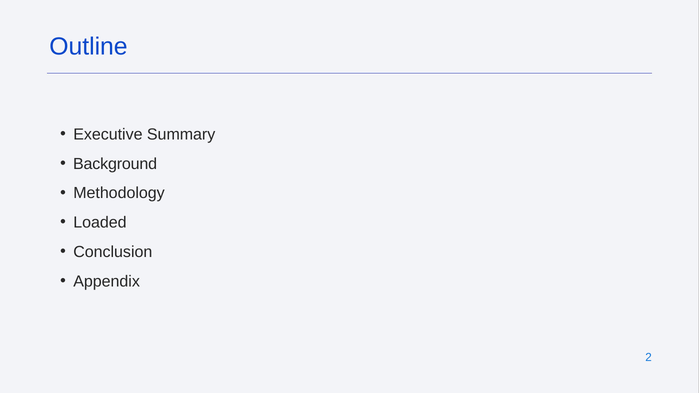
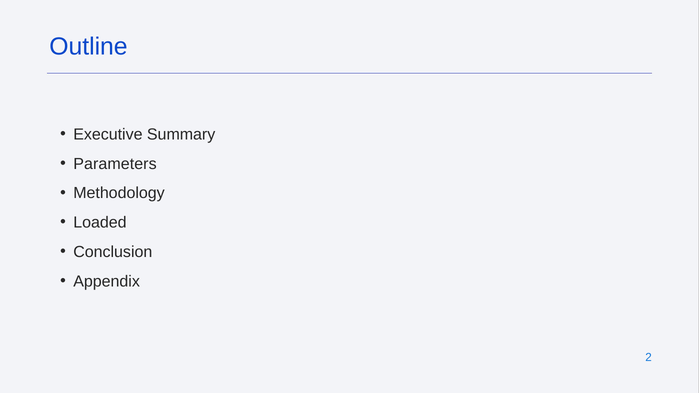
Background: Background -> Parameters
